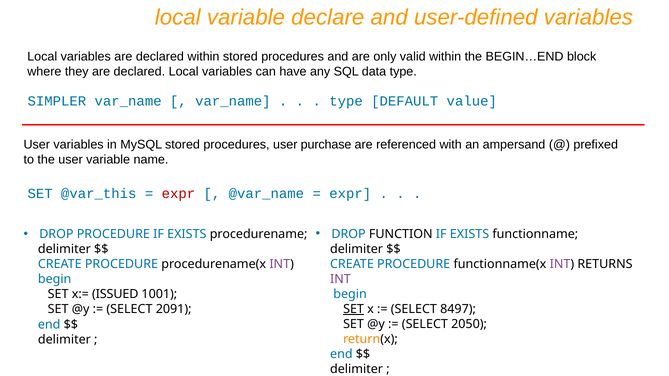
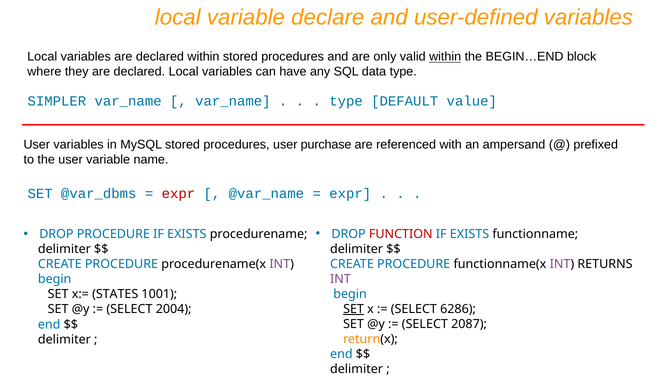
within at (445, 57) underline: none -> present
@var_this: @var_this -> @var_dbms
FUNCTION colour: black -> red
ISSUED: ISSUED -> STATES
8497: 8497 -> 6286
2091: 2091 -> 2004
2050: 2050 -> 2087
